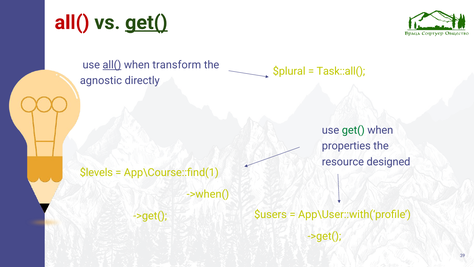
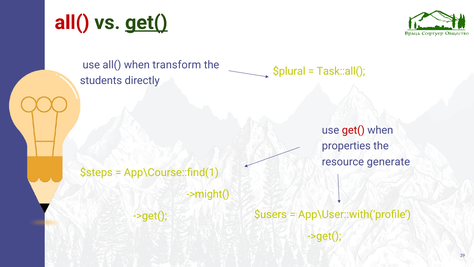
all( at (112, 65) underline: present -> none
agnostic: agnostic -> students
get( at (353, 130) colour: green -> red
designed: designed -> generate
$levels: $levels -> $steps
->when(: ->when( -> ->might(
